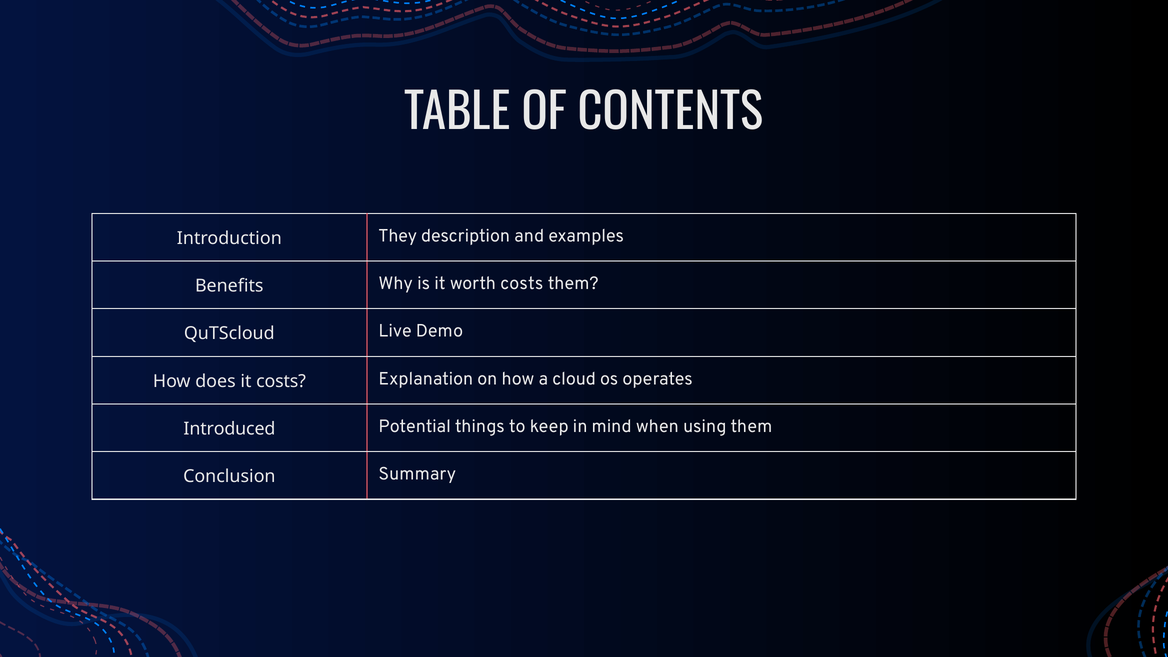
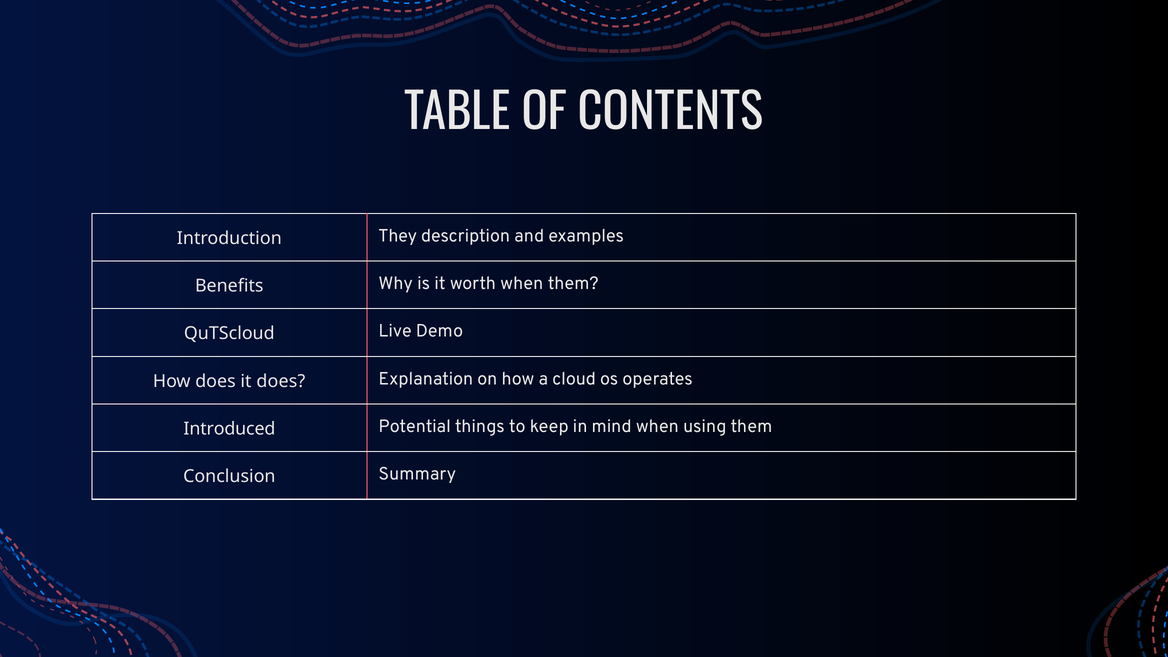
worth costs: costs -> when
it costs: costs -> does
